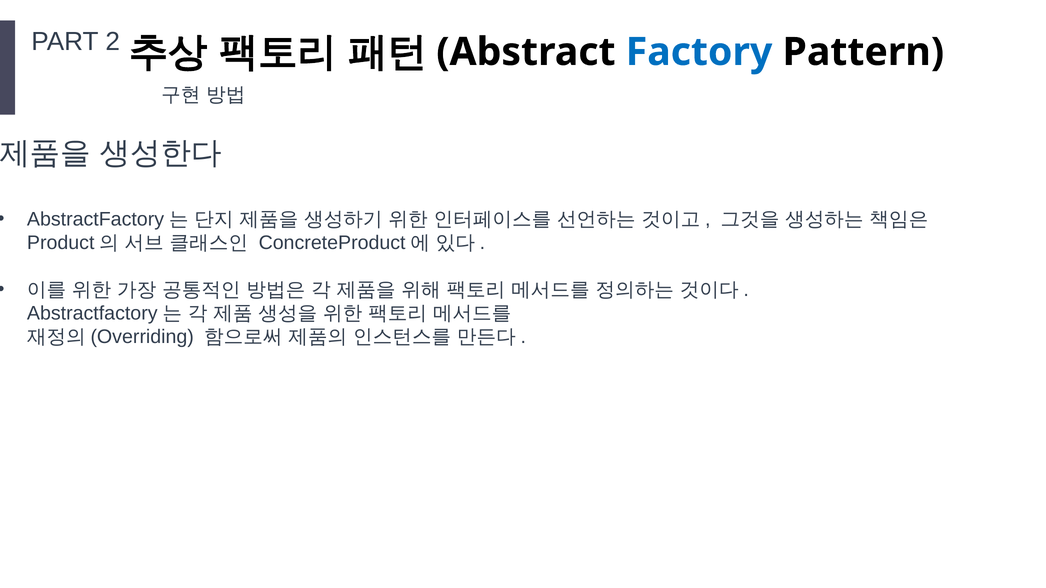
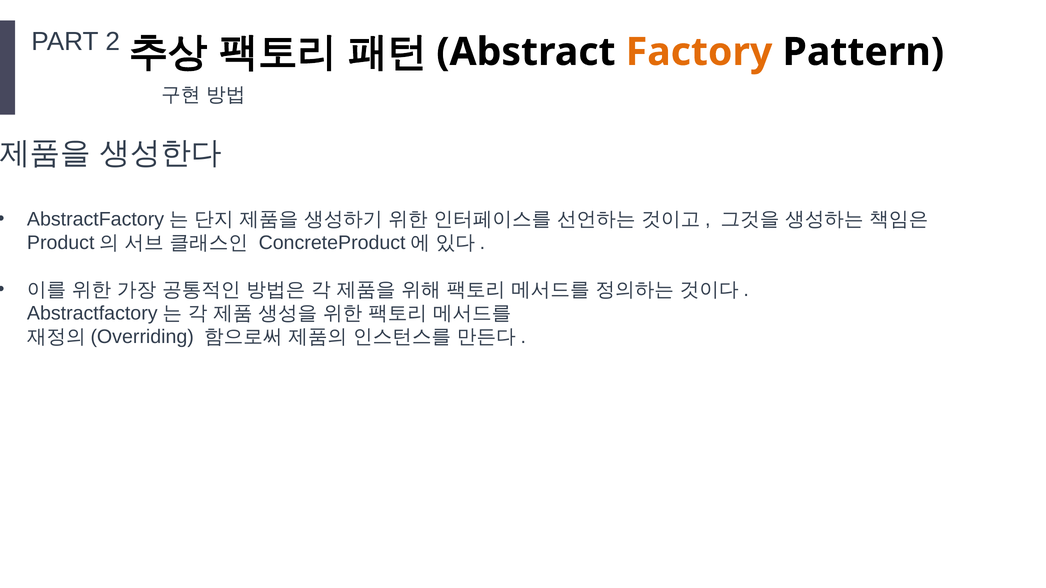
Factory colour: blue -> orange
